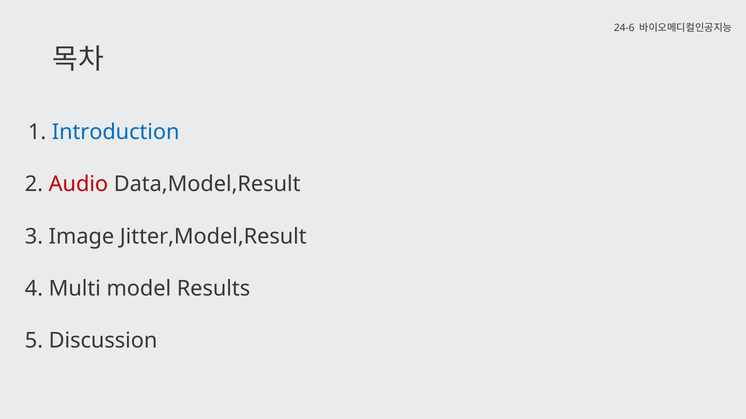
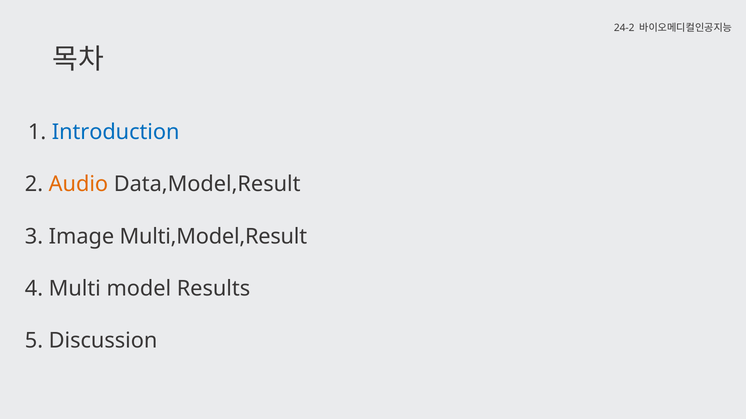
24-6: 24-6 -> 24-2
Audio colour: red -> orange
Jitter,Model,Result: Jitter,Model,Result -> Multi,Model,Result
